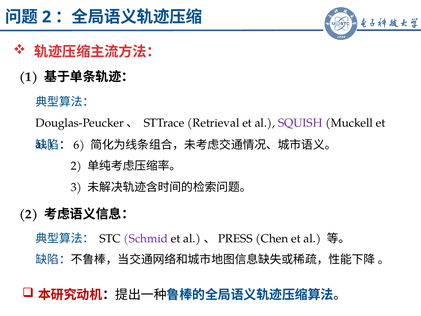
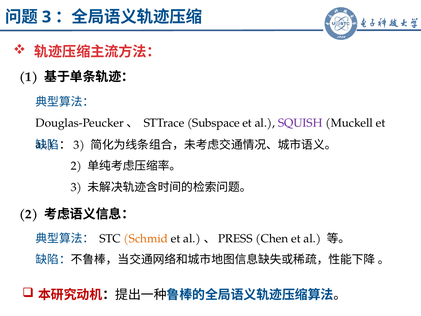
2 at (47, 17): 2 -> 3
Retrieval: Retrieval -> Subspace
6 at (79, 145): 6 -> 3
Schmid colour: purple -> orange
